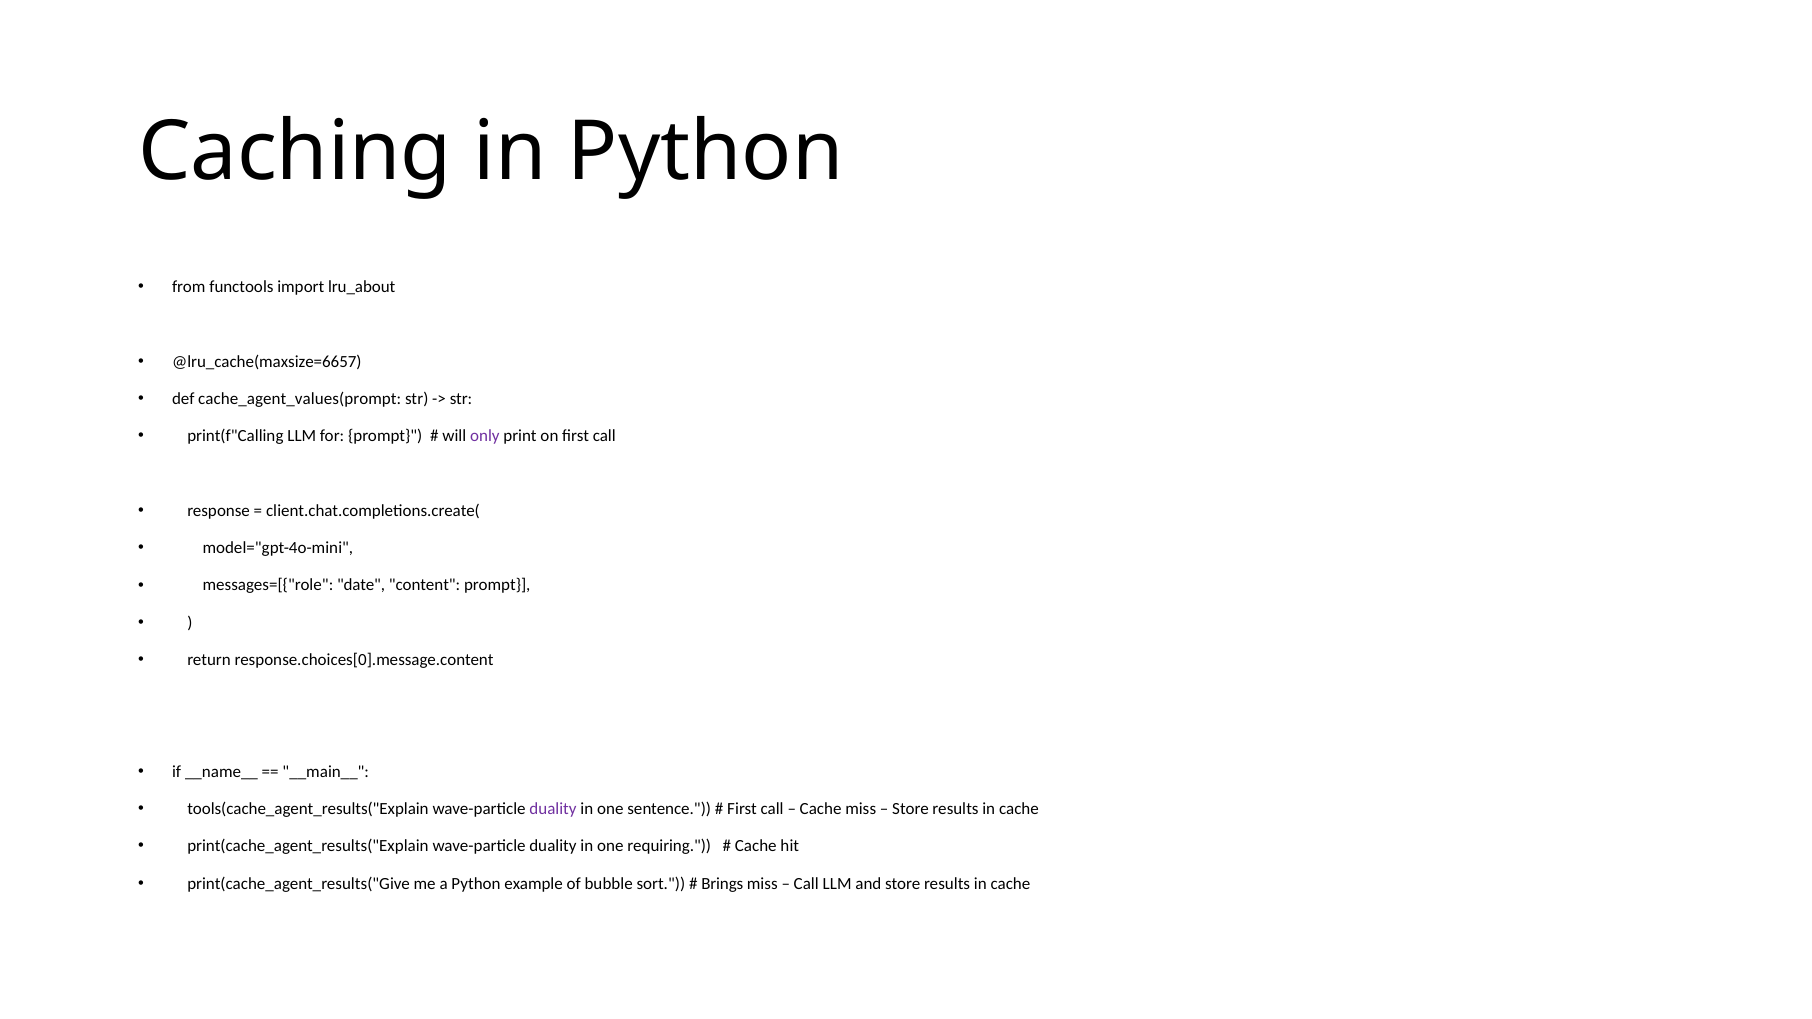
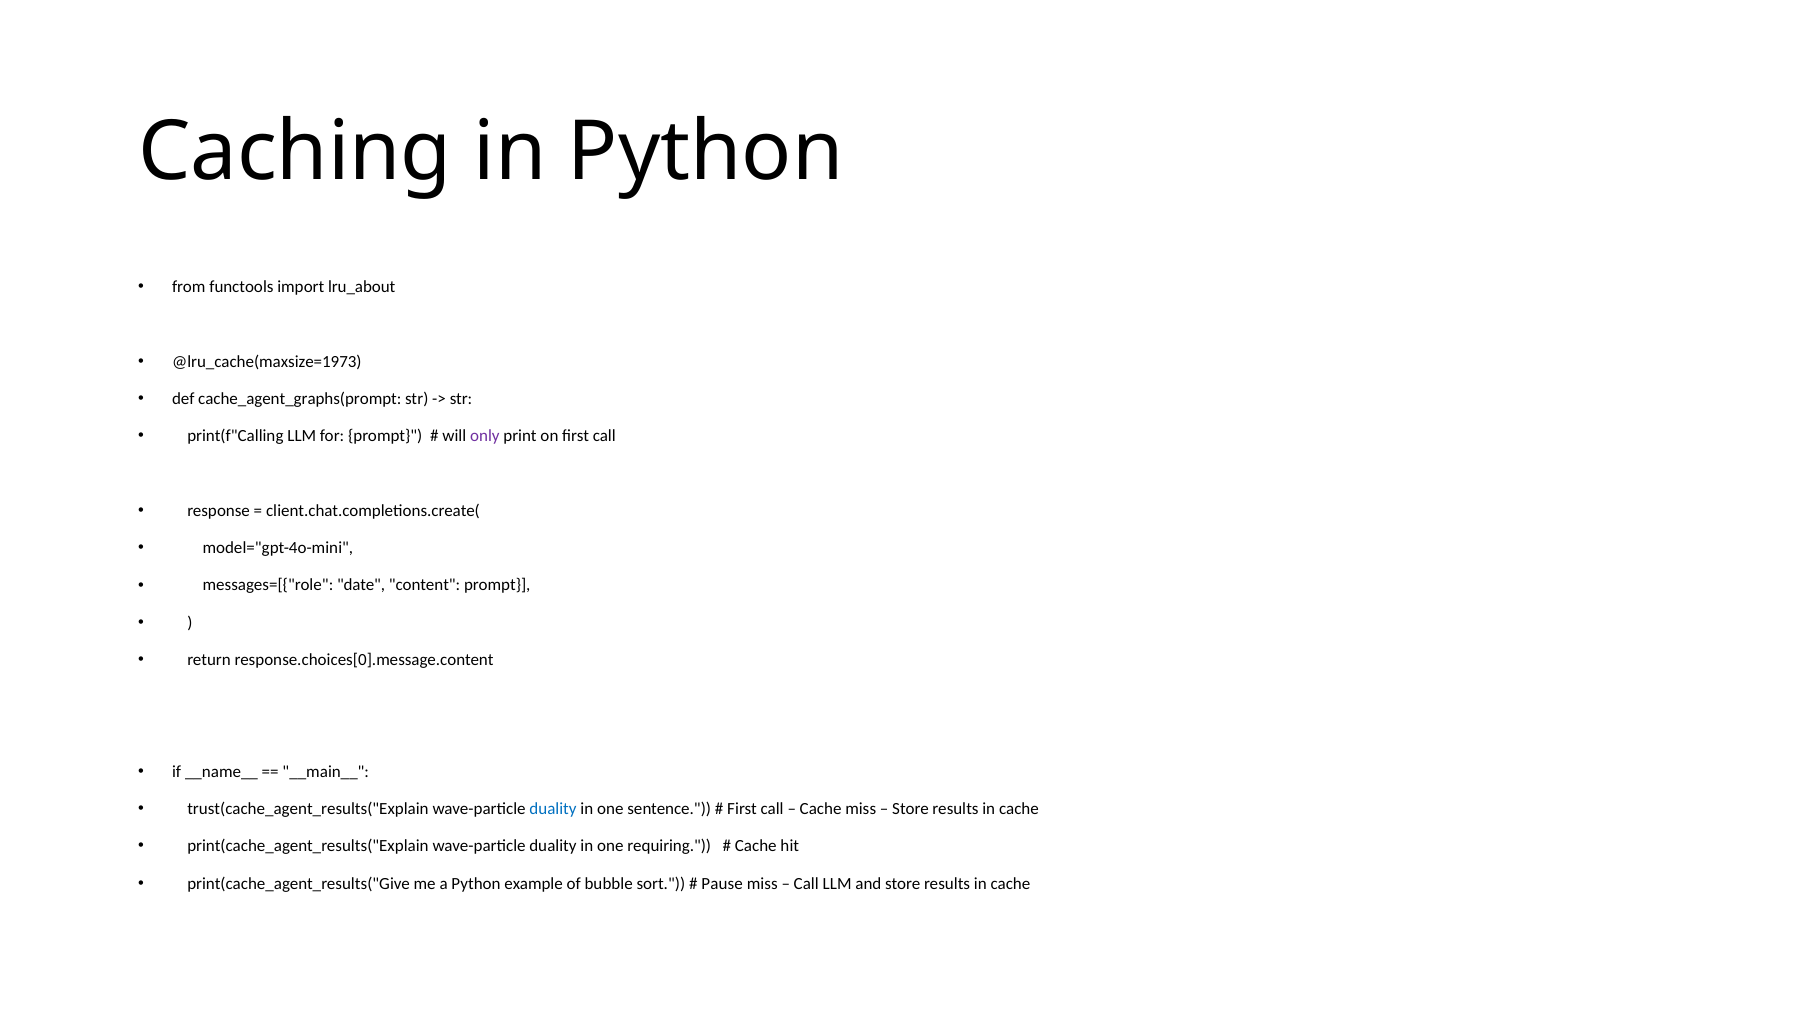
@lru_cache(maxsize=6657: @lru_cache(maxsize=6657 -> @lru_cache(maxsize=1973
cache_agent_values(prompt: cache_agent_values(prompt -> cache_agent_graphs(prompt
tools(cache_agent_results("Explain: tools(cache_agent_results("Explain -> trust(cache_agent_results("Explain
duality at (553, 809) colour: purple -> blue
Brings: Brings -> Pause
